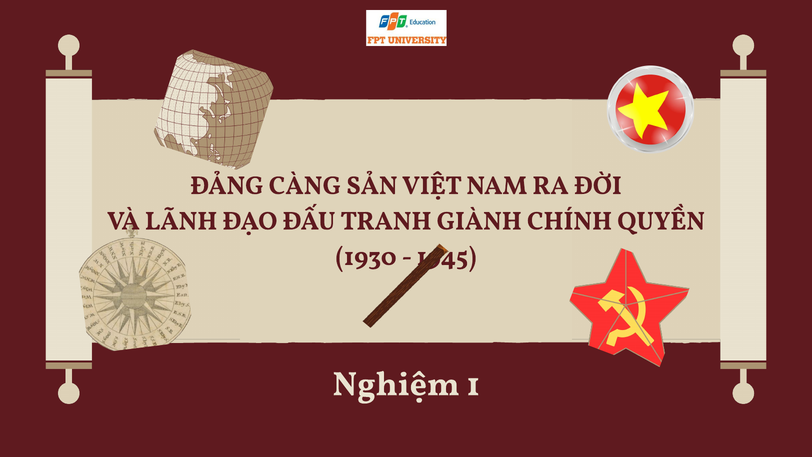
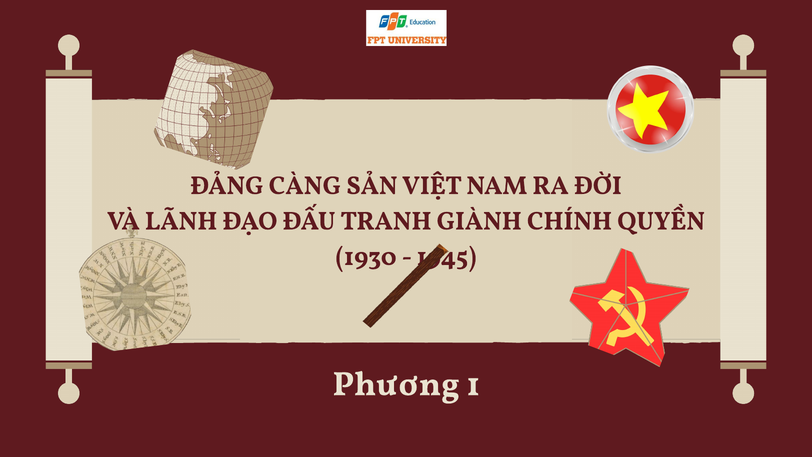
Nghiệm: Nghiệm -> Phương
